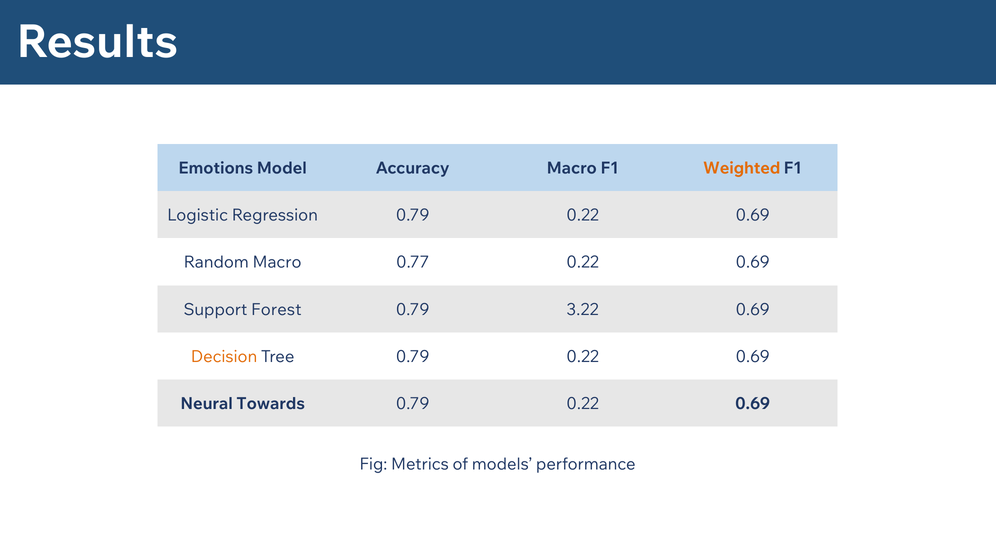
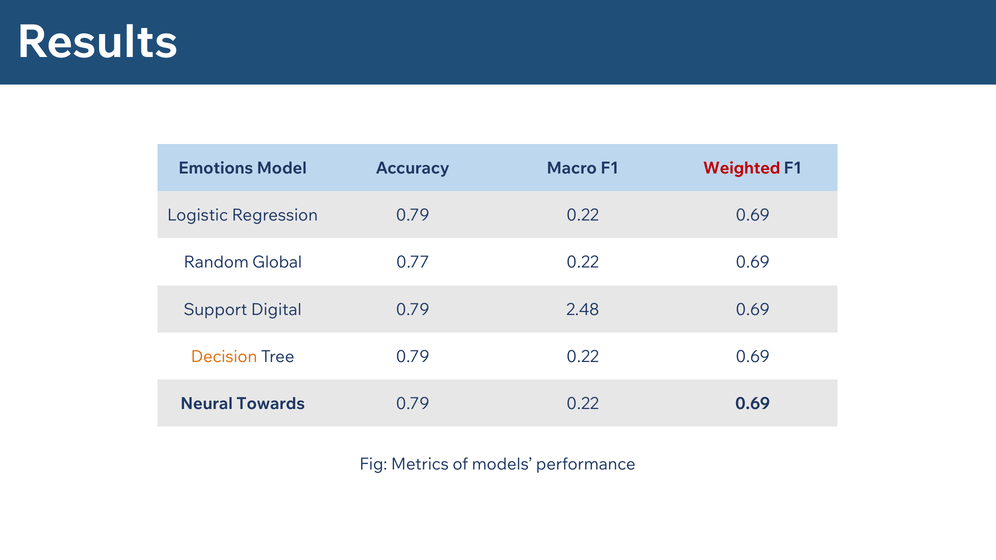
Weighted colour: orange -> red
Random Macro: Macro -> Global
Forest: Forest -> Digital
3.22: 3.22 -> 2.48
